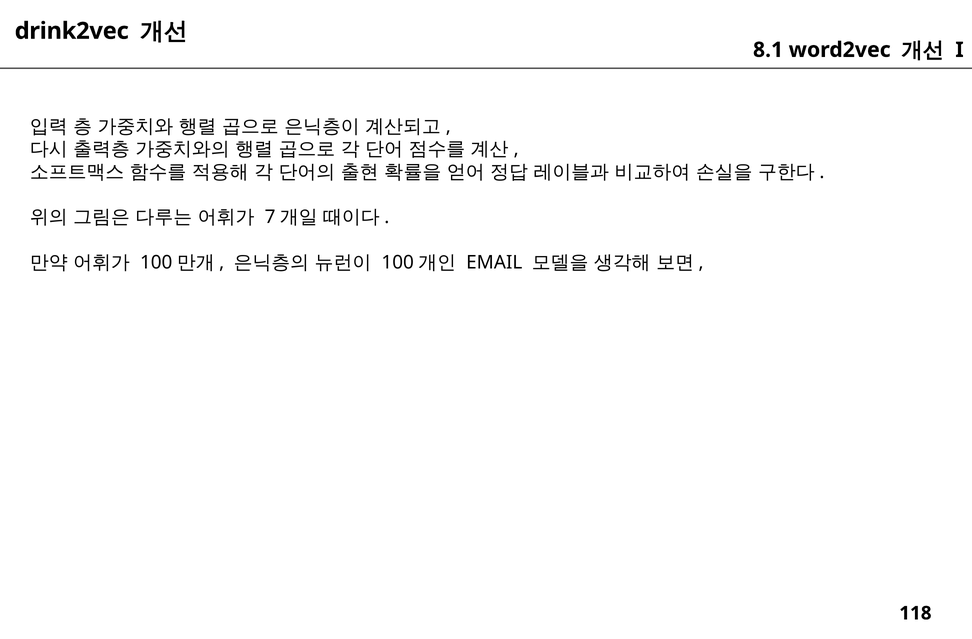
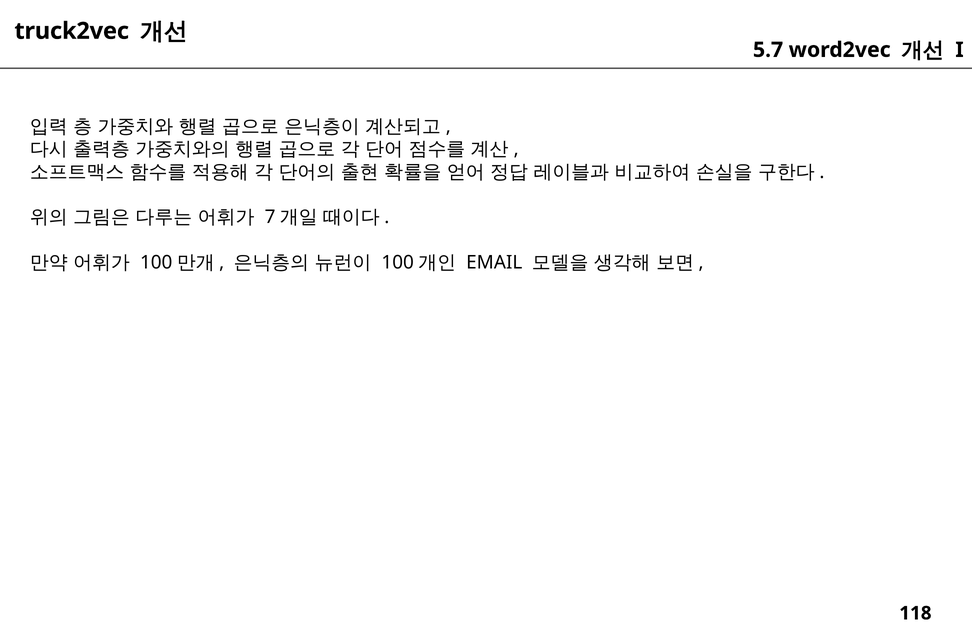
drink2vec: drink2vec -> truck2vec
8.1: 8.1 -> 5.7
